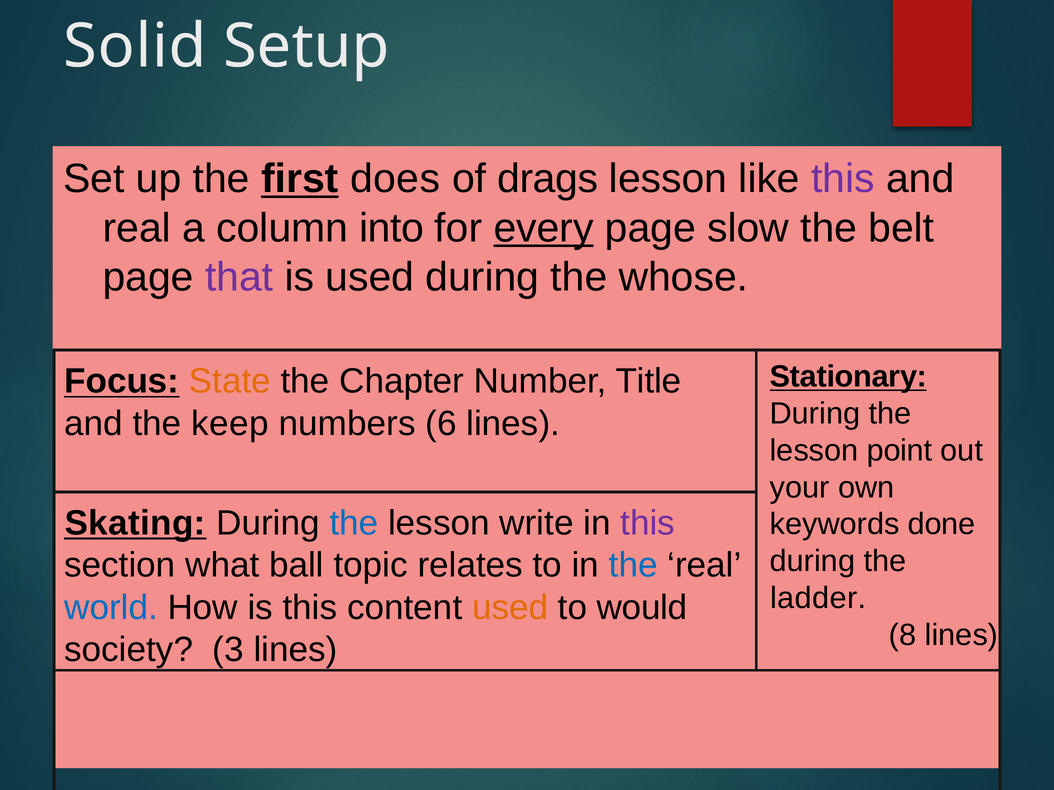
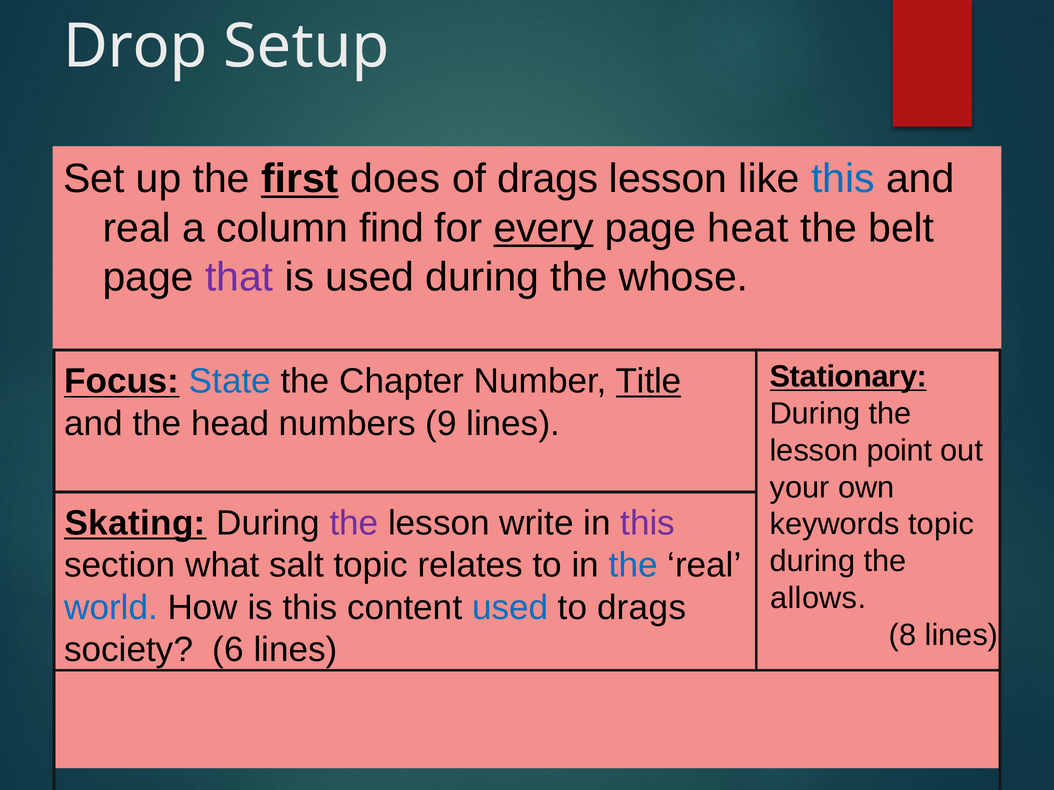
Solid: Solid -> Drop
this at (843, 179) colour: purple -> blue
into: into -> find
slow: slow -> heat
State colour: orange -> blue
Title underline: none -> present
keep: keep -> head
6: 6 -> 9
the at (354, 524) colour: blue -> purple
keywords done: done -> topic
ball: ball -> salt
ladder: ladder -> allows
used at (510, 608) colour: orange -> blue
to would: would -> drags
3: 3 -> 6
